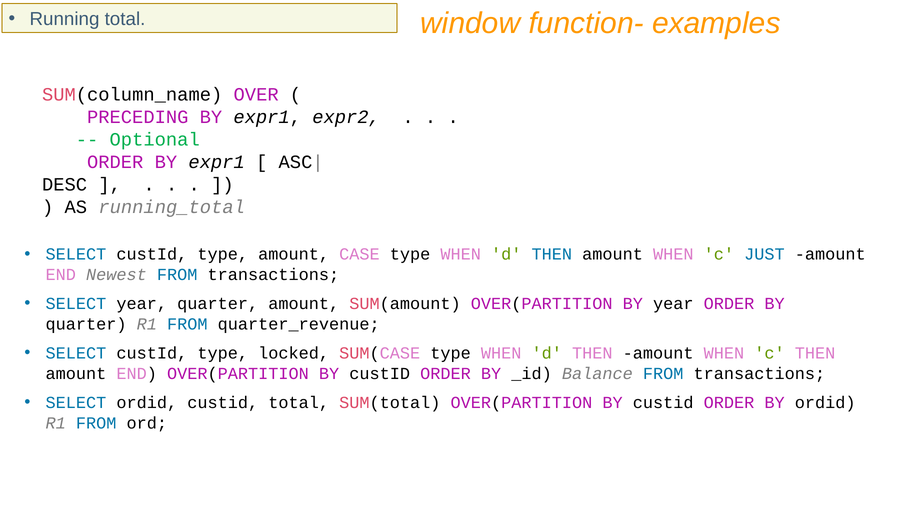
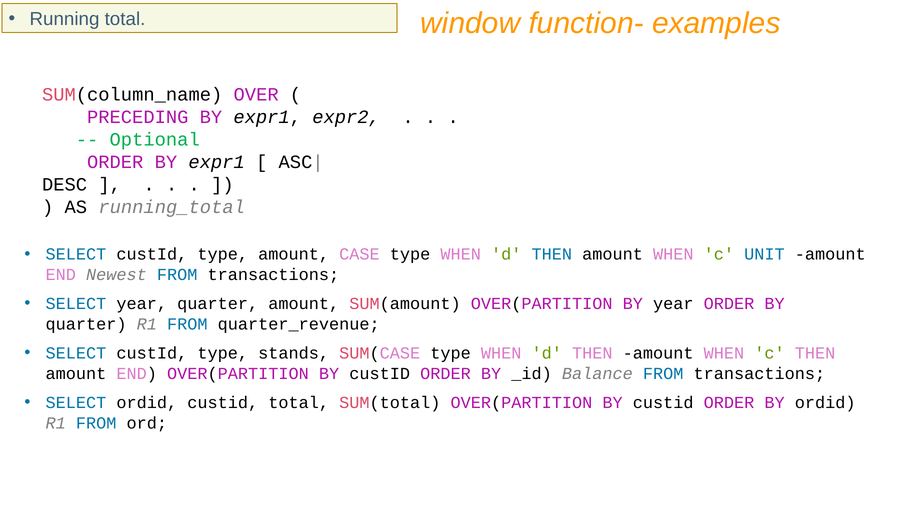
JUST: JUST -> UNIT
locked: locked -> stands
